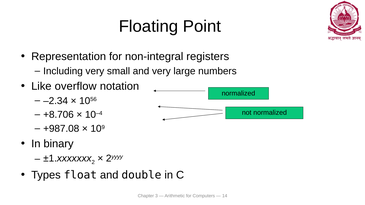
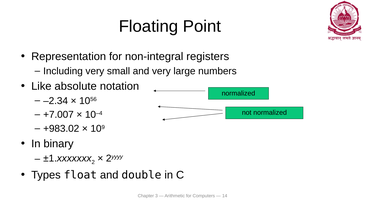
overflow: overflow -> absolute
+8.706: +8.706 -> +7.007
+987.08: +987.08 -> +983.02
